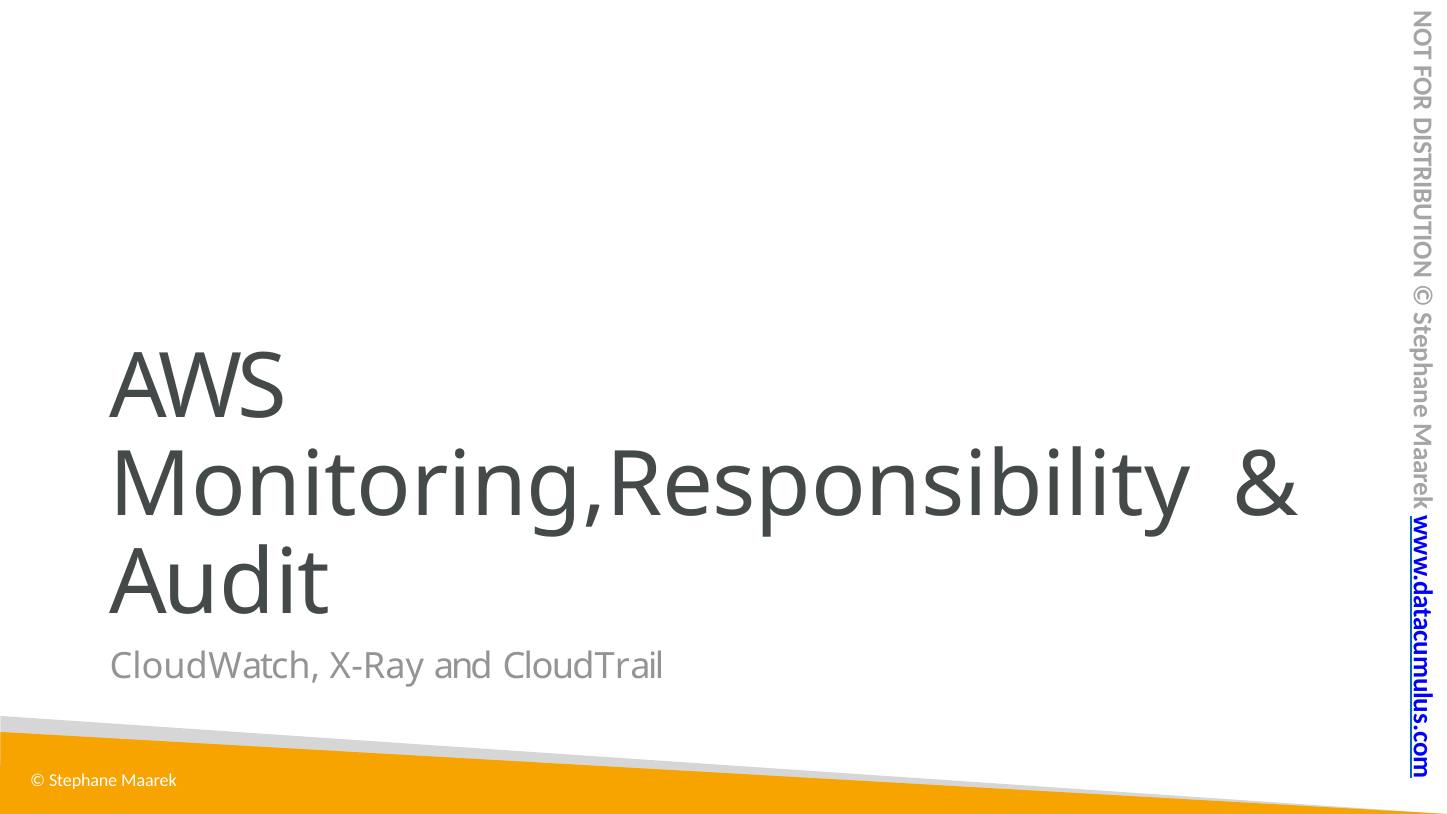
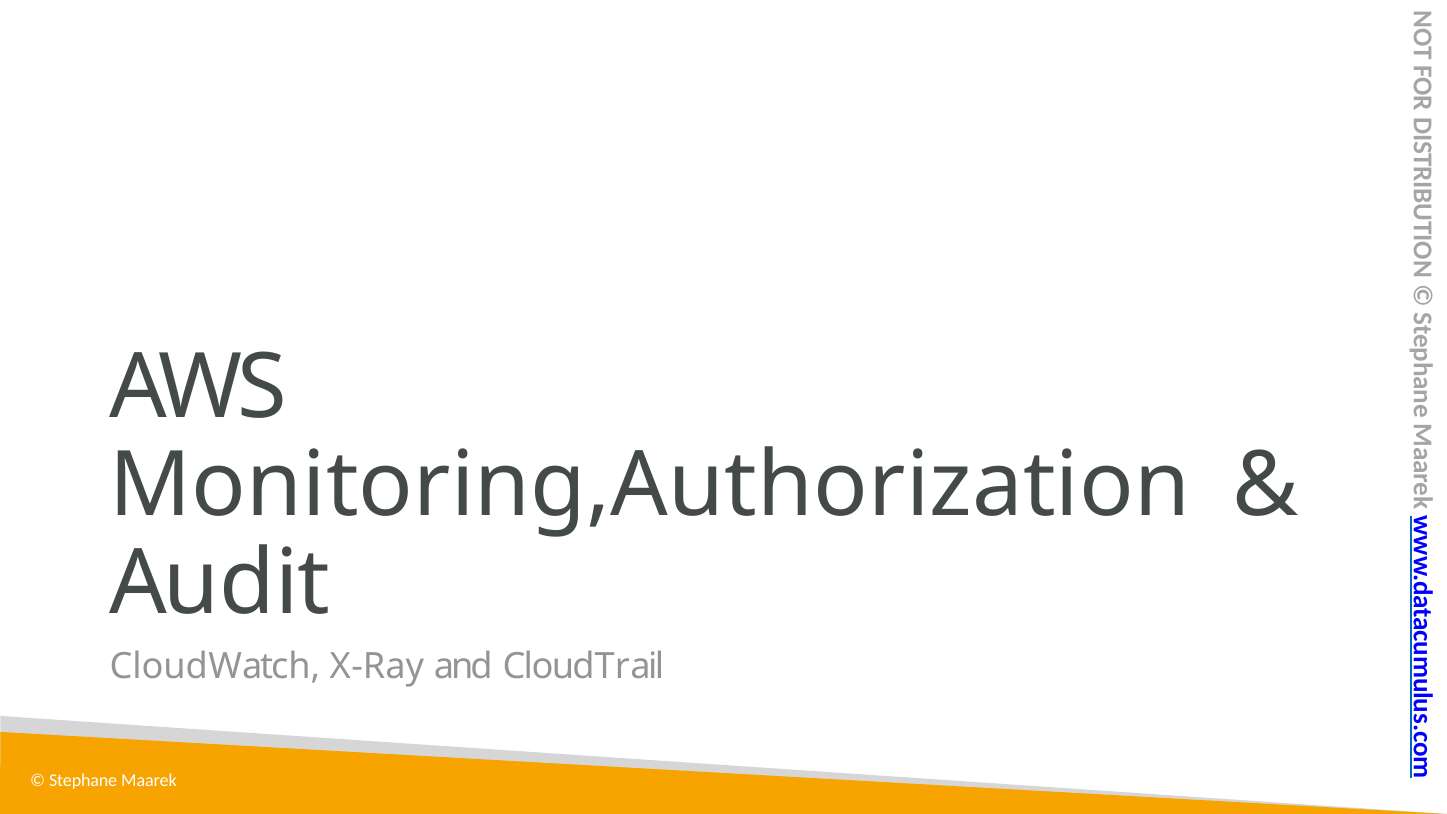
Monitoring,Responsibility: Monitoring,Responsibility -> Monitoring,Authorization
